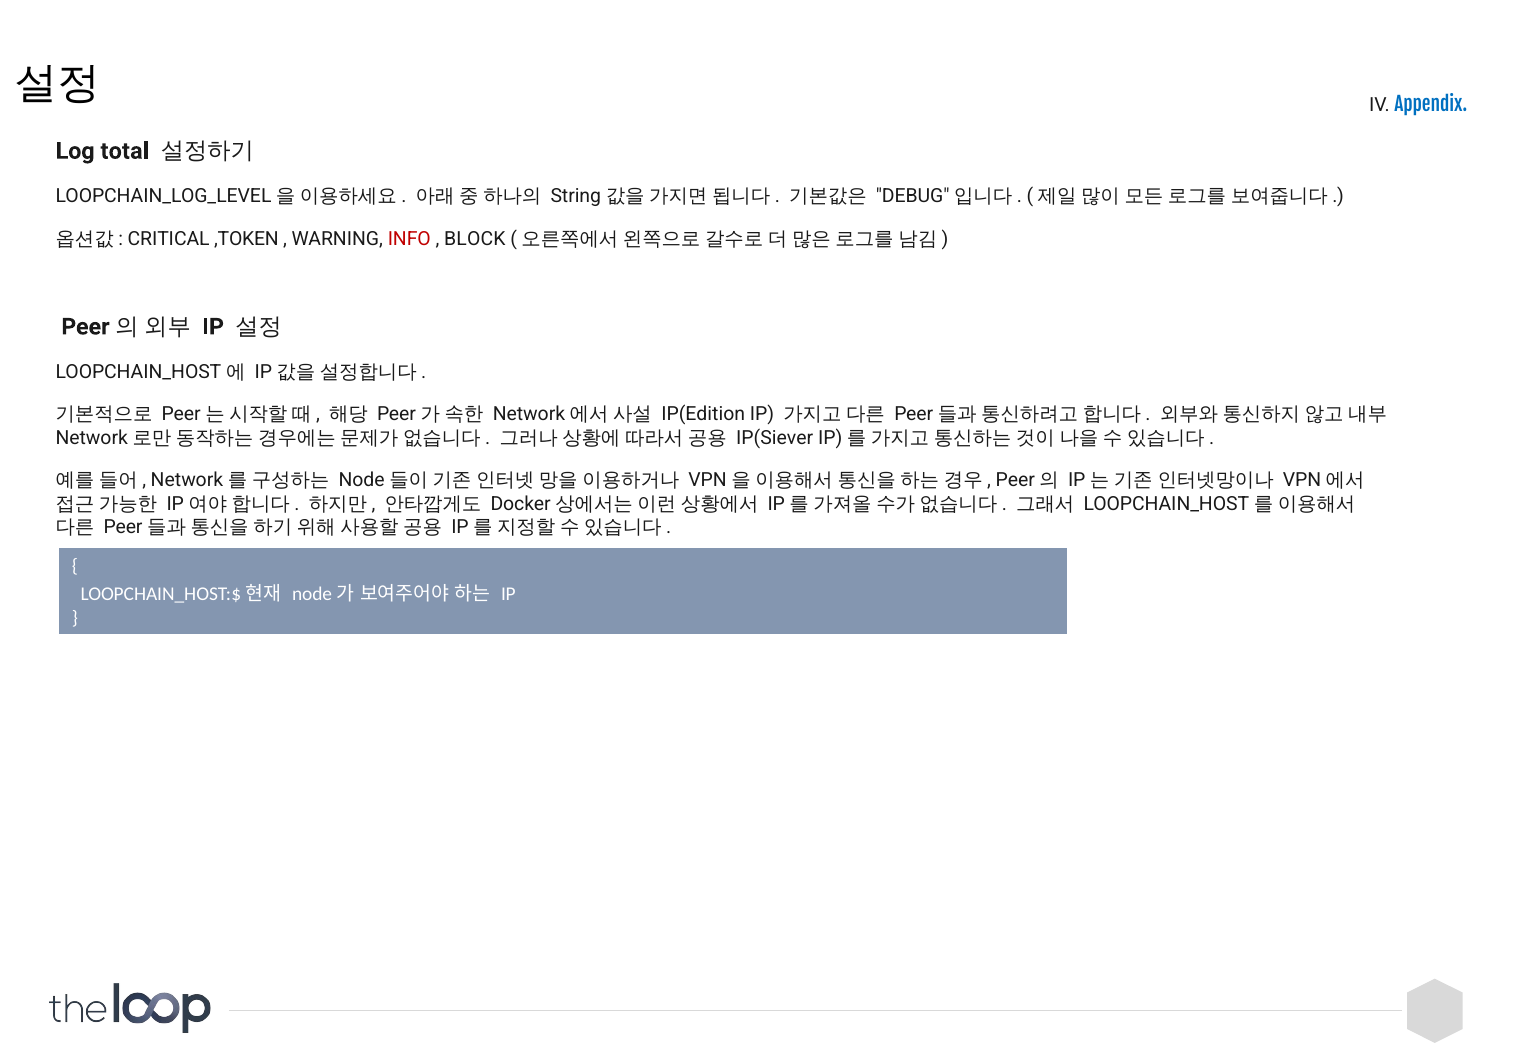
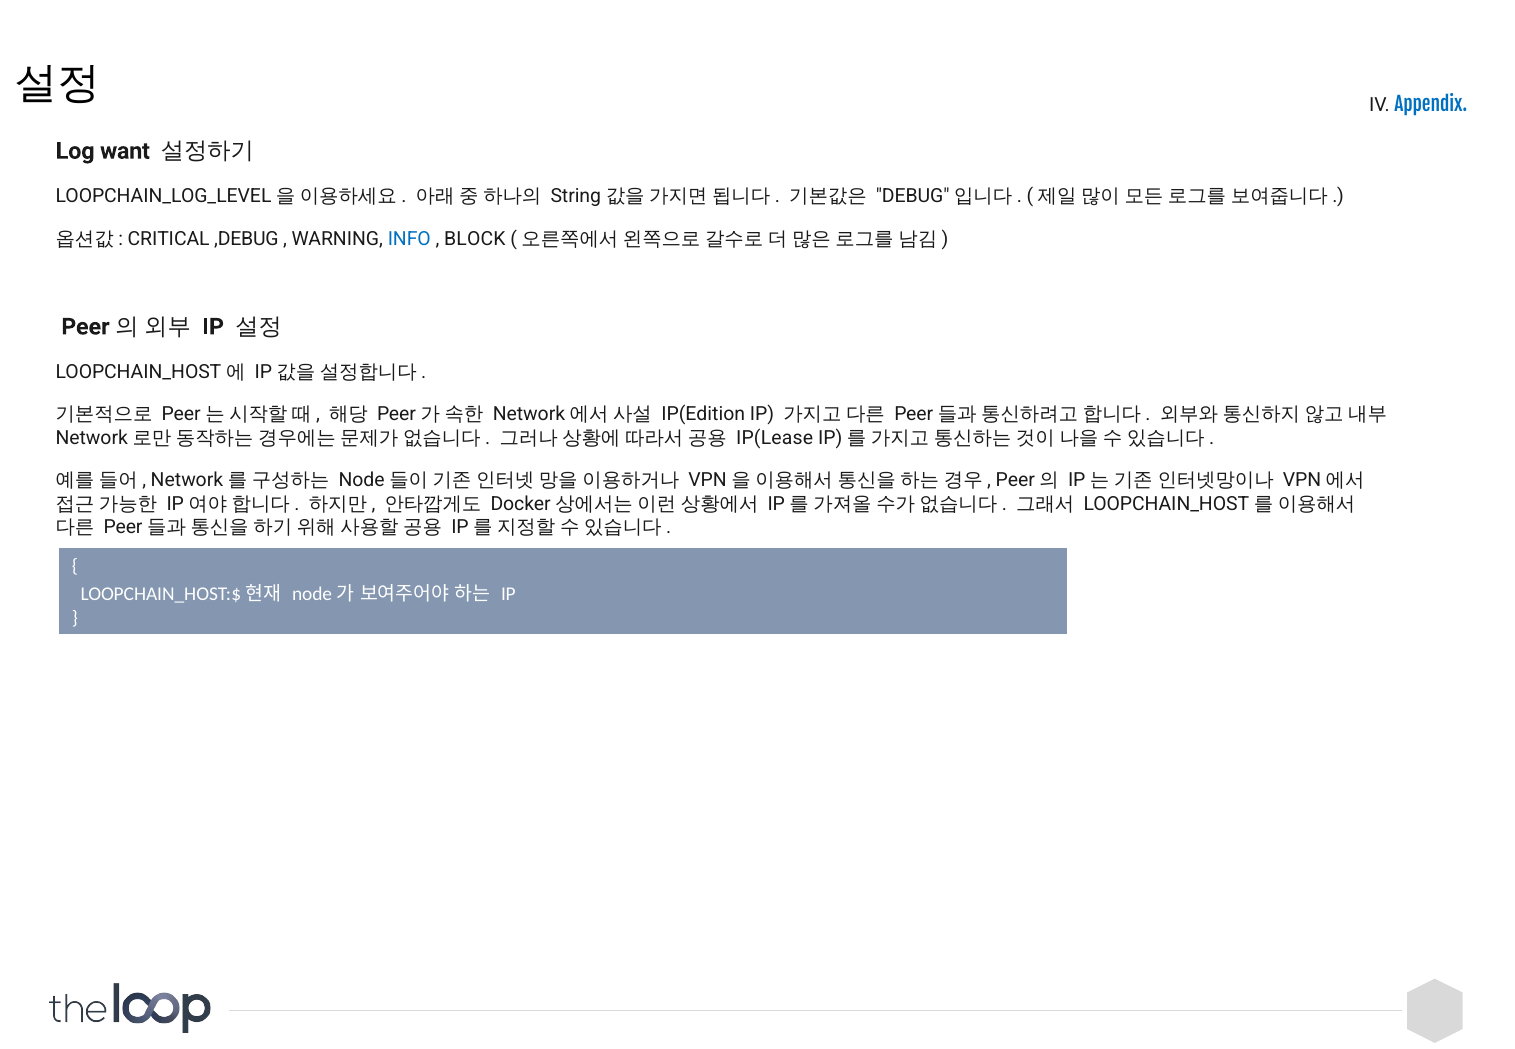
total: total -> want
,TOKEN: ,TOKEN -> ,DEBUG
INFO colour: red -> blue
IP(Siever: IP(Siever -> IP(Lease
